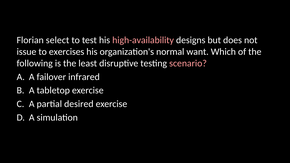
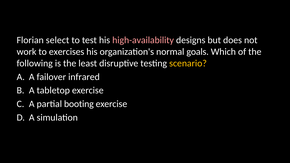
issue: issue -> work
want: want -> goals
scenario colour: pink -> yellow
desired: desired -> booting
